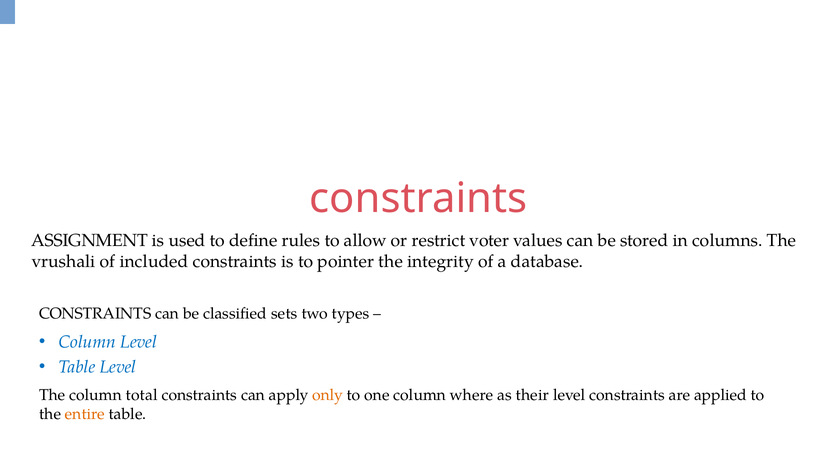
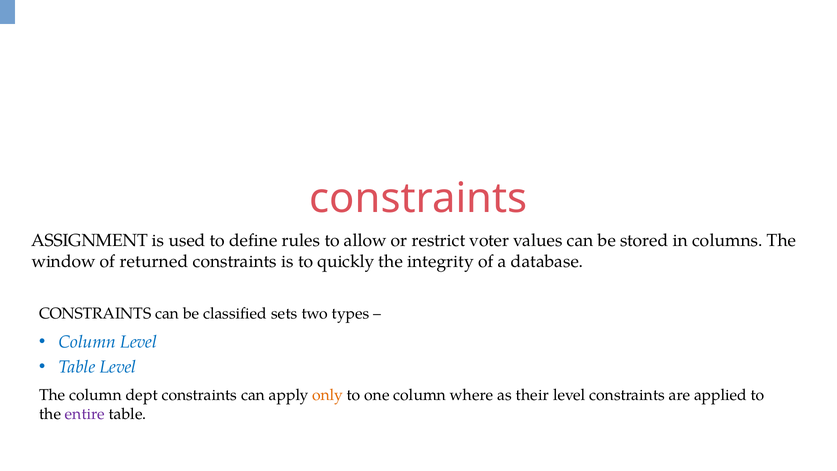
vrushali: vrushali -> window
included: included -> returned
pointer: pointer -> quickly
total: total -> dept
entire colour: orange -> purple
